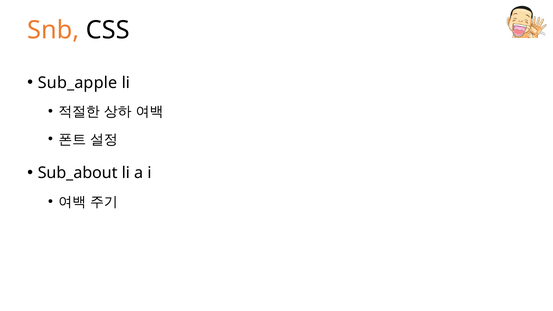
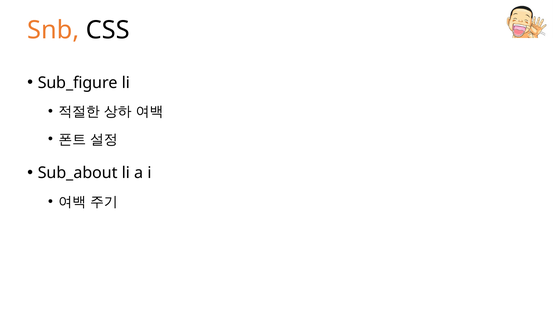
Sub_apple: Sub_apple -> Sub_figure
